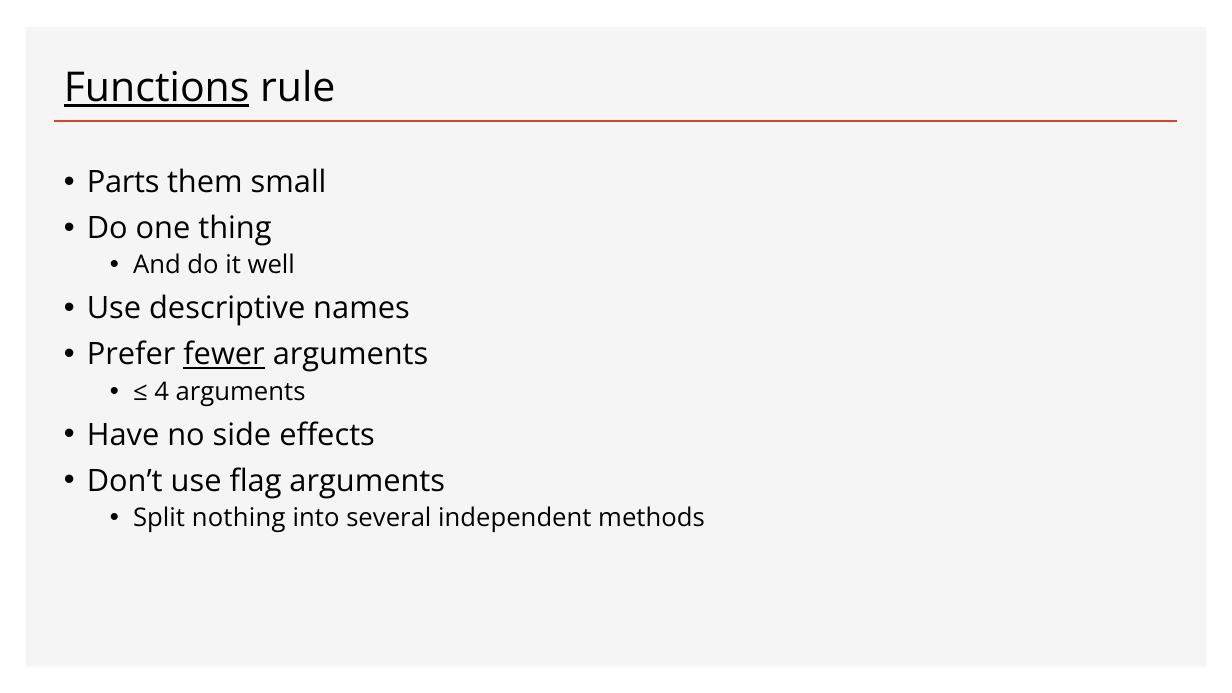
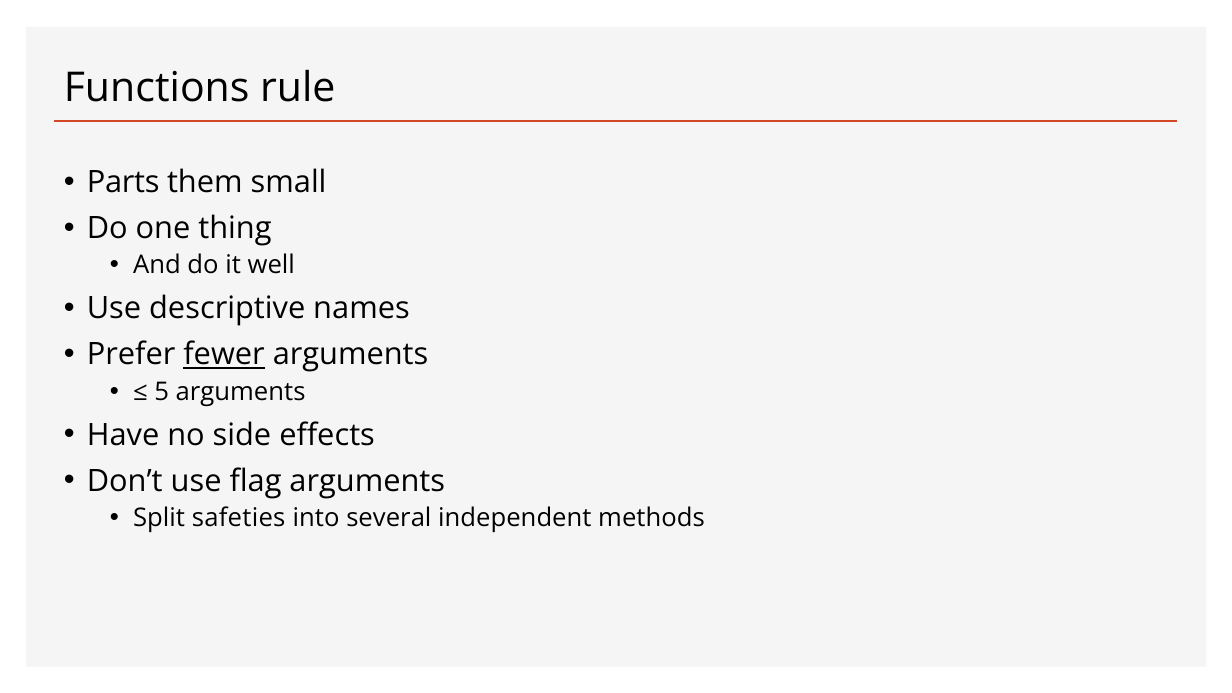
Functions underline: present -> none
4: 4 -> 5
nothing: nothing -> safeties
